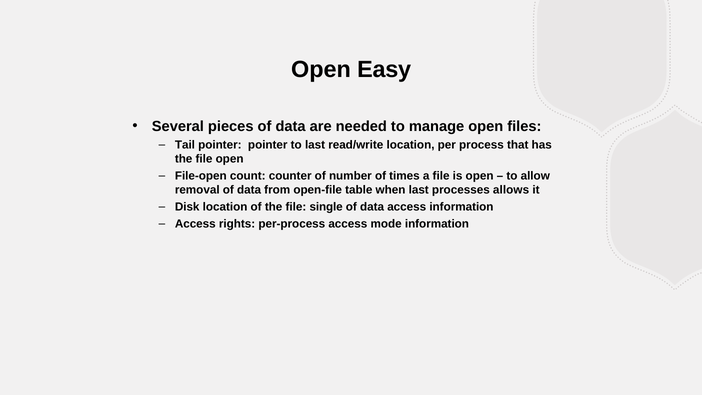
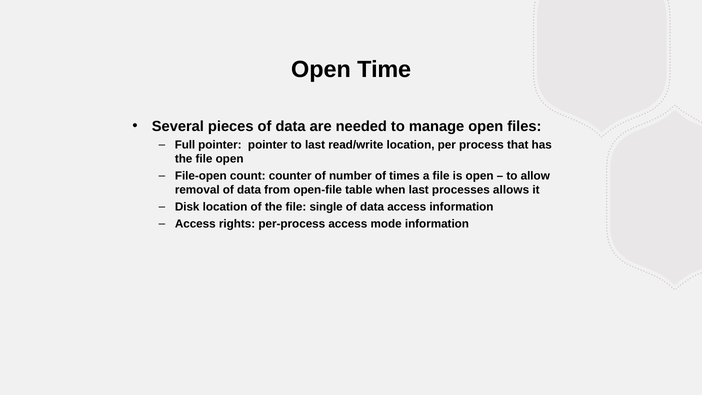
Easy: Easy -> Time
Tail: Tail -> Full
